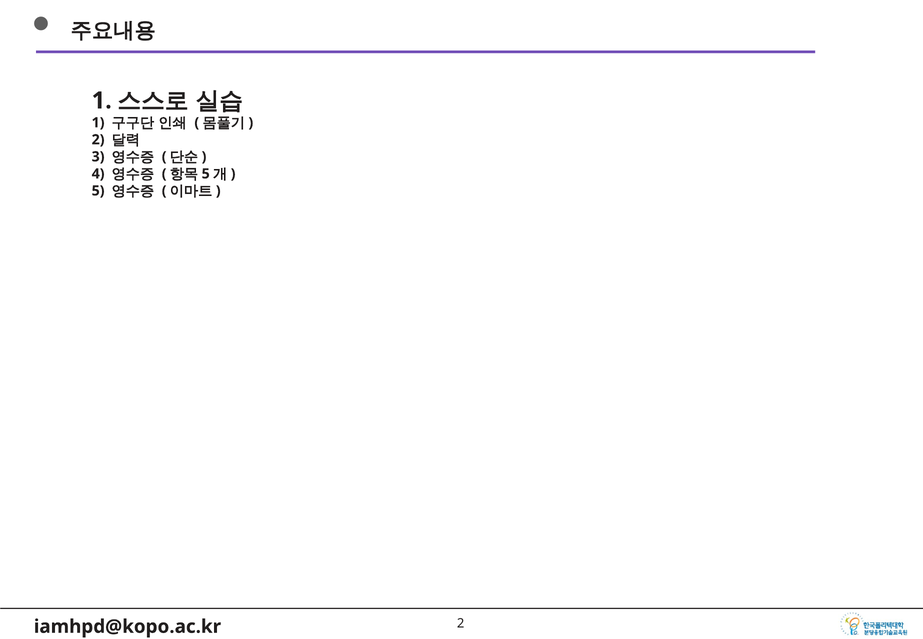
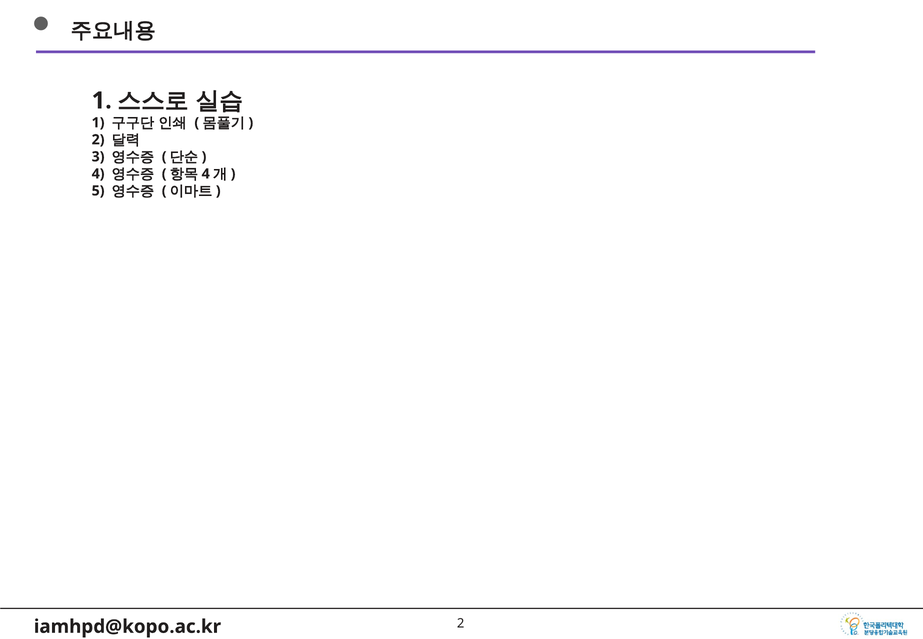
5 at (206, 174): 5 -> 4
